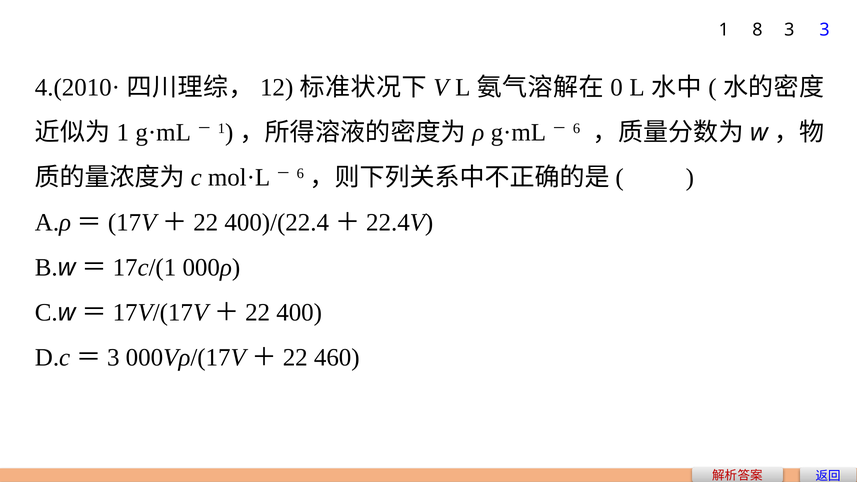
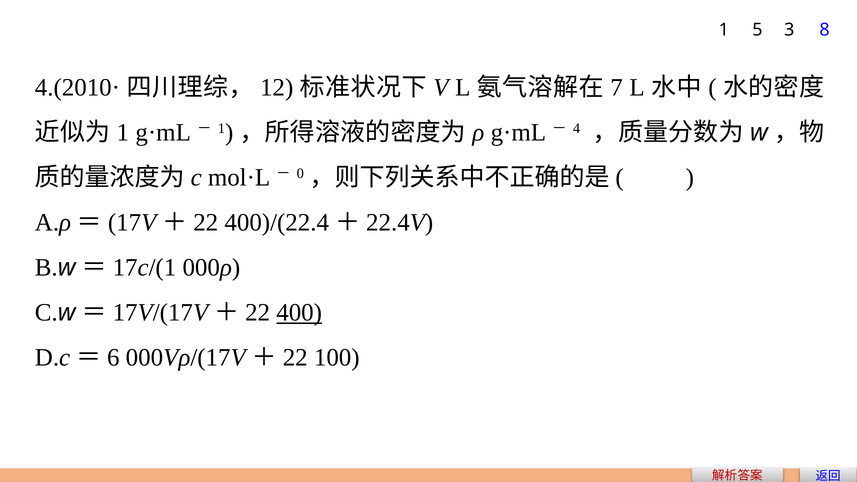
8: 8 -> 5
3 3: 3 -> 8
0: 0 -> 7
6 at (577, 129): 6 -> 4
6 at (300, 174): 6 -> 0
400 underline: none -> present
3 at (113, 358): 3 -> 6
460: 460 -> 100
